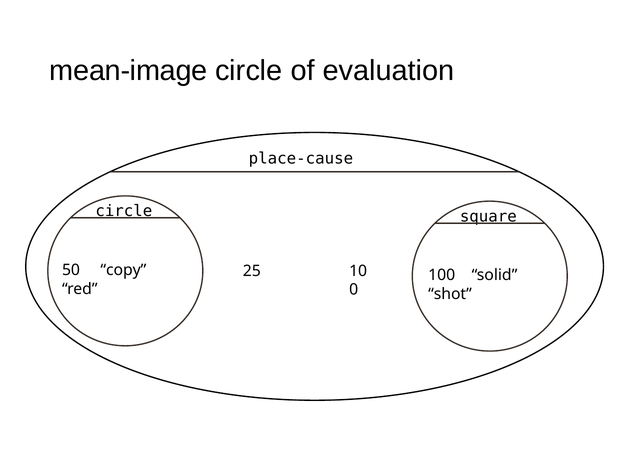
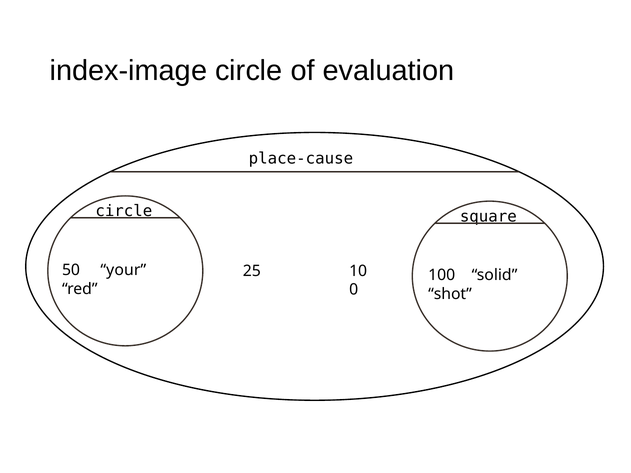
mean-image: mean-image -> index-image
copy: copy -> your
